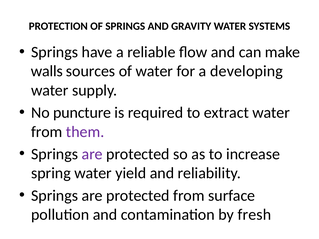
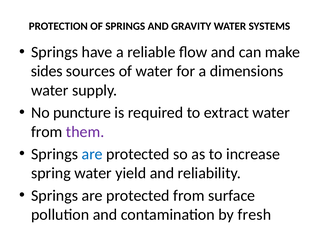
walls: walls -> sides
developing: developing -> dimensions
are at (92, 154) colour: purple -> blue
